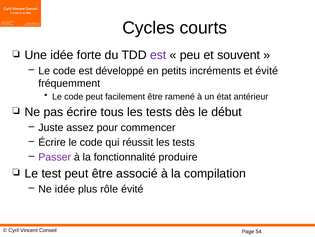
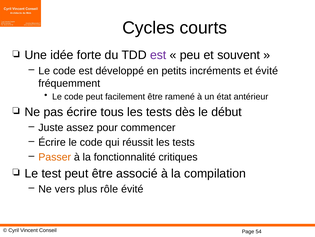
Passer colour: purple -> orange
produire: produire -> critiques
Ne idée: idée -> vers
